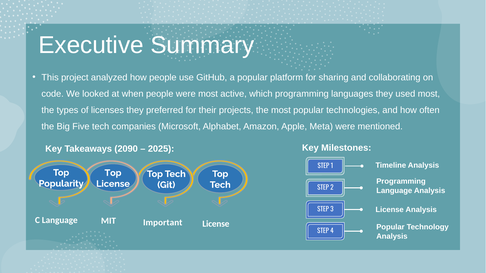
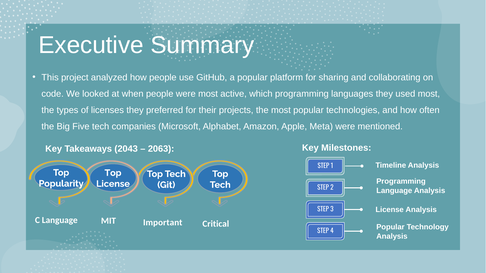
2090: 2090 -> 2043
2025: 2025 -> 2063
License at (216, 224): License -> Critical
